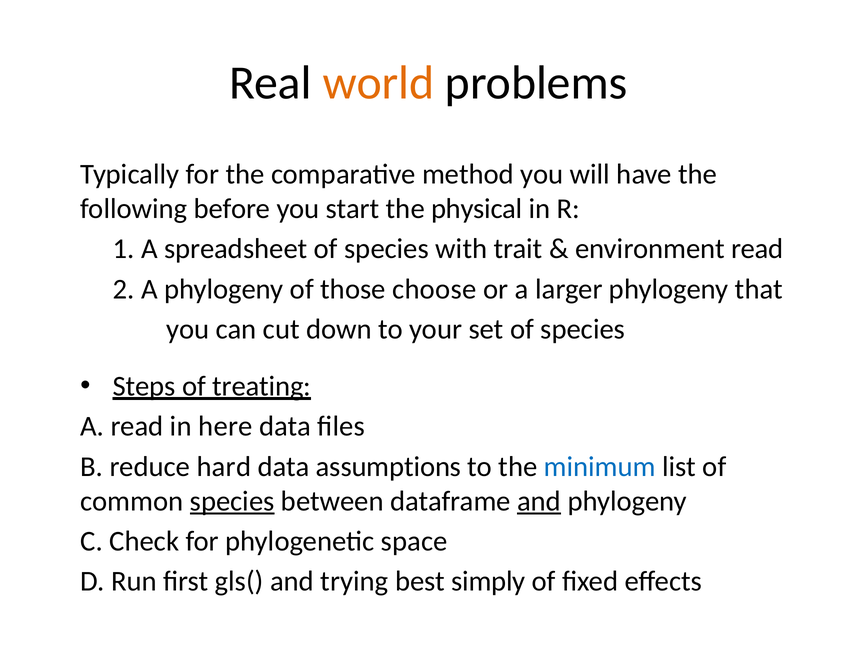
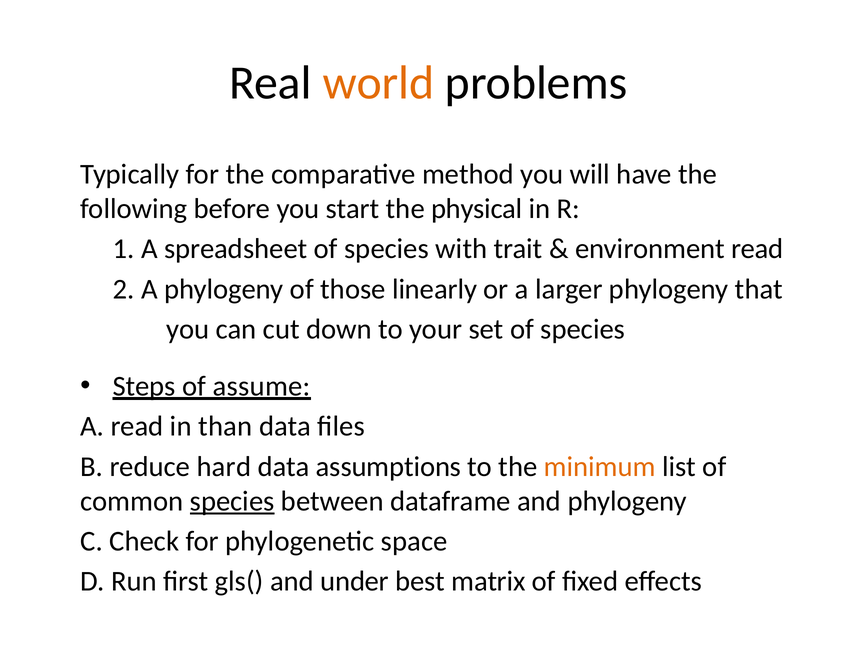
choose: choose -> linearly
treating: treating -> assume
here: here -> than
minimum colour: blue -> orange
and at (539, 501) underline: present -> none
trying: trying -> under
simply: simply -> matrix
